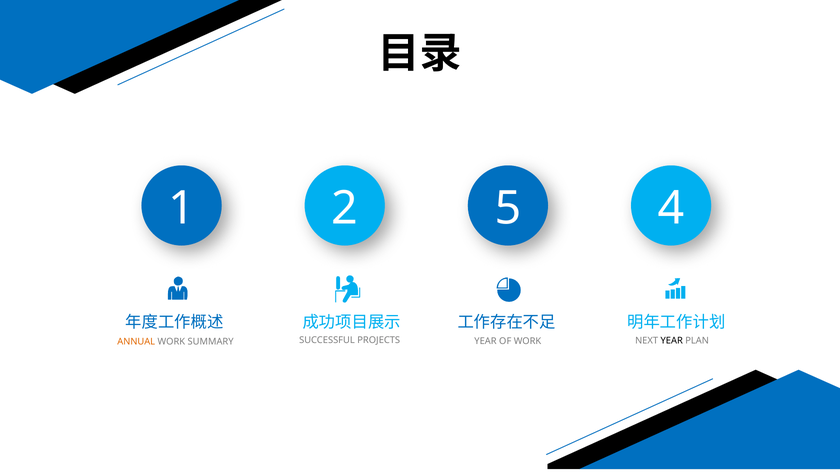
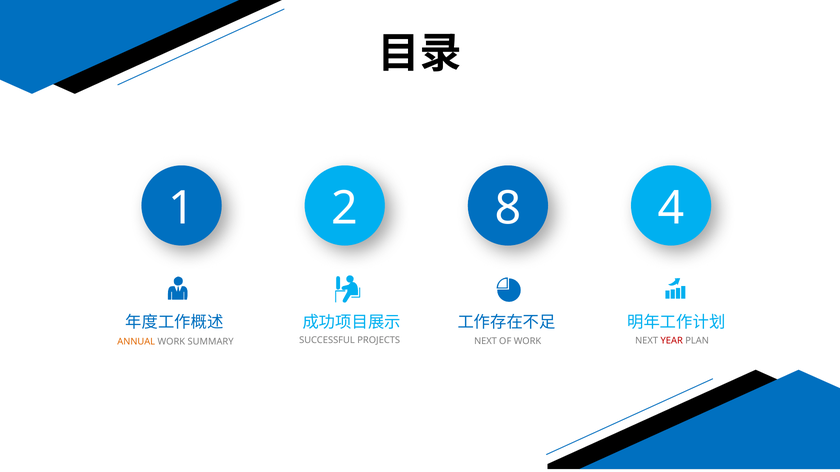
5: 5 -> 8
YEAR at (672, 341) colour: black -> red
YEAR at (486, 342): YEAR -> NEXT
